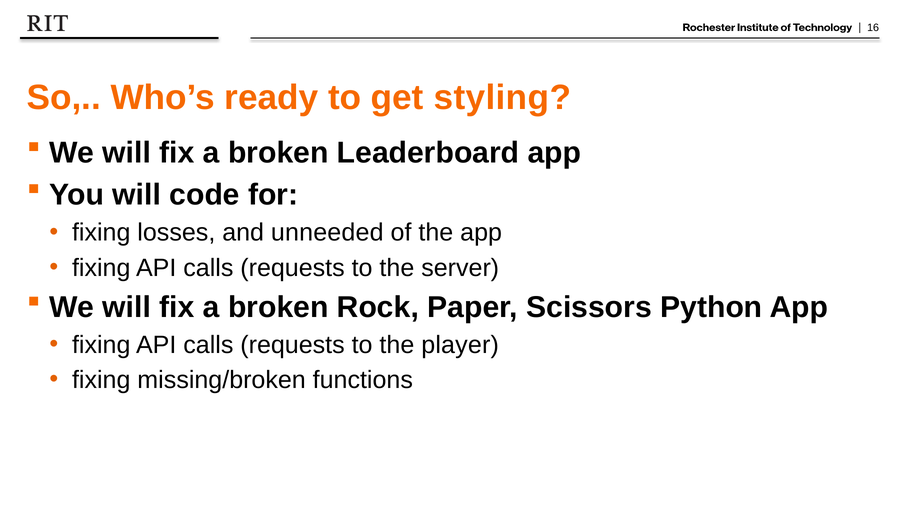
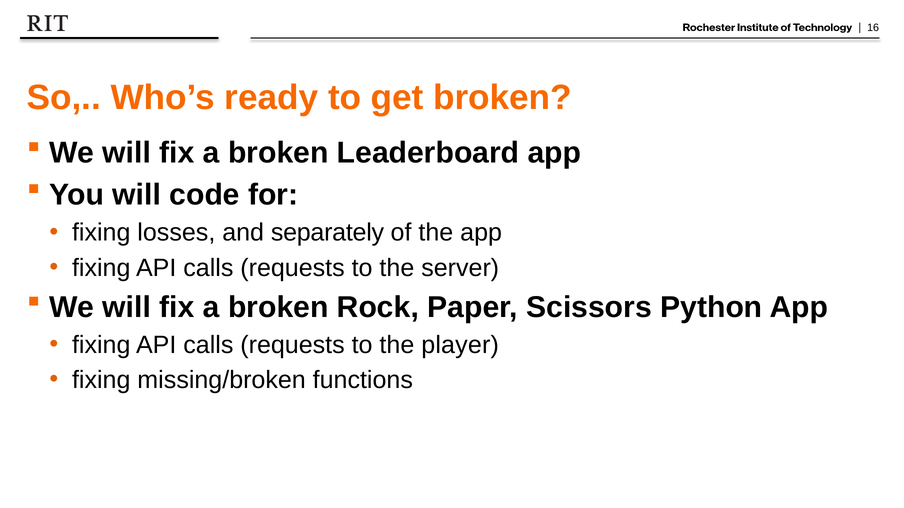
get styling: styling -> broken
unneeded: unneeded -> separately
